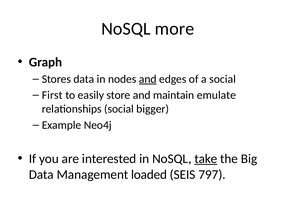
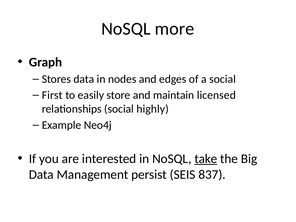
and at (148, 79) underline: present -> none
emulate: emulate -> licensed
bigger: bigger -> highly
loaded: loaded -> persist
797: 797 -> 837
